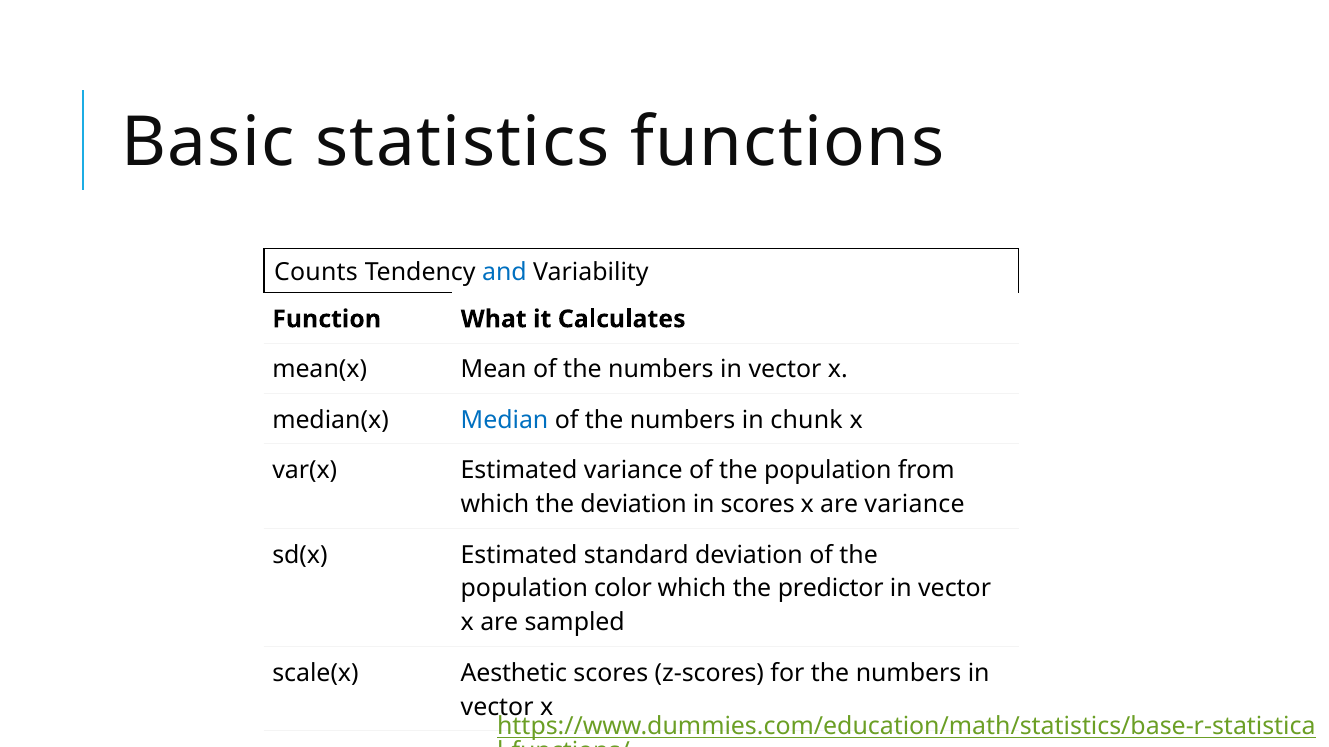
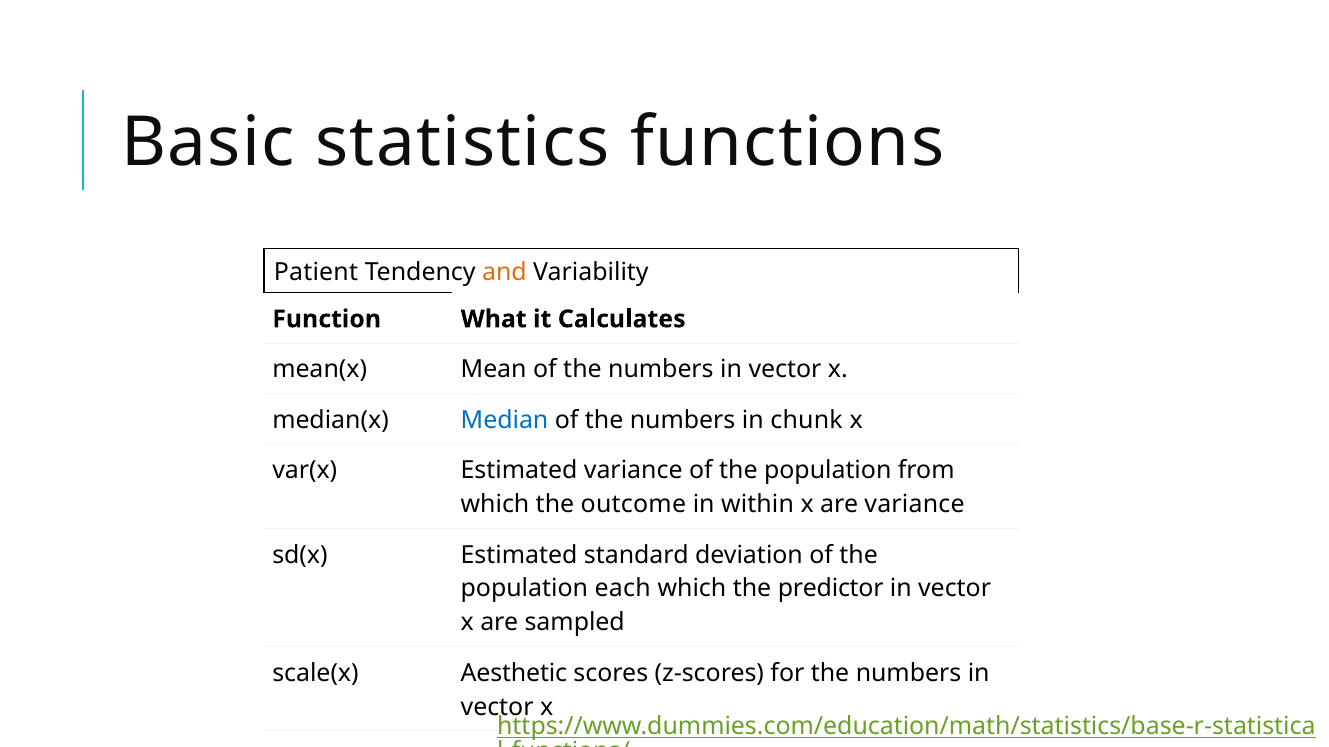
Counts: Counts -> Patient
and colour: blue -> orange
the deviation: deviation -> outcome
in scores: scores -> within
color: color -> each
